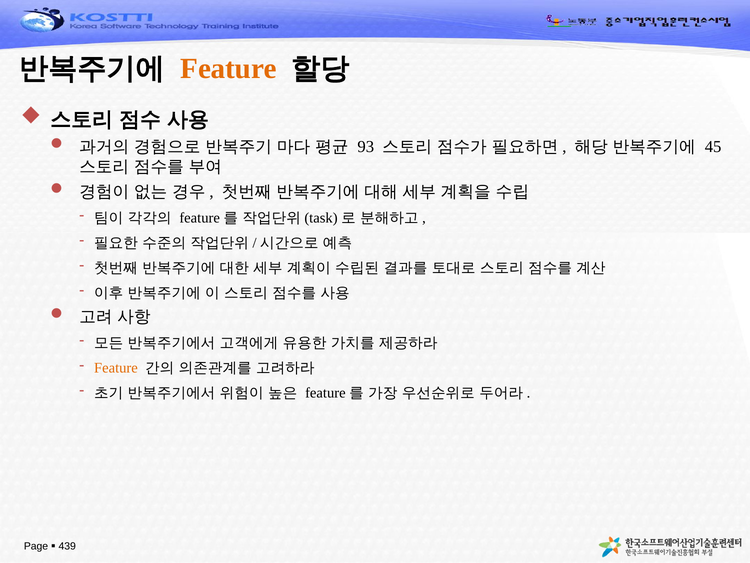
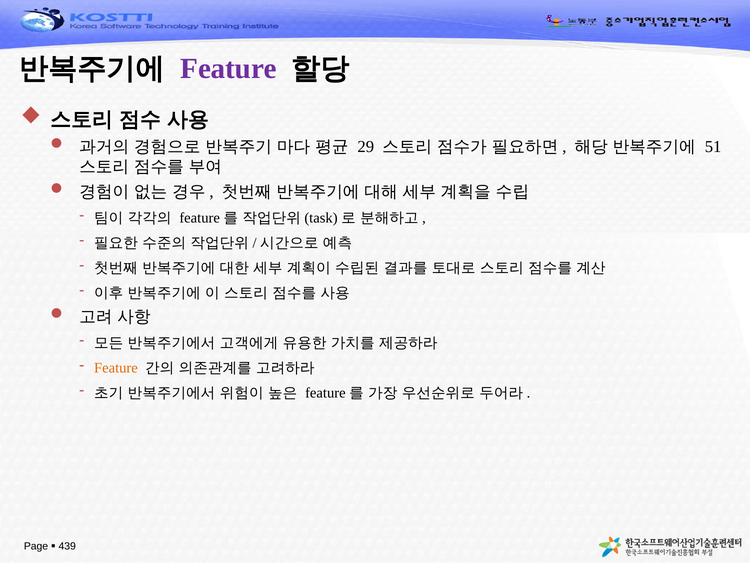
Feature at (229, 68) colour: orange -> purple
93: 93 -> 29
45: 45 -> 51
